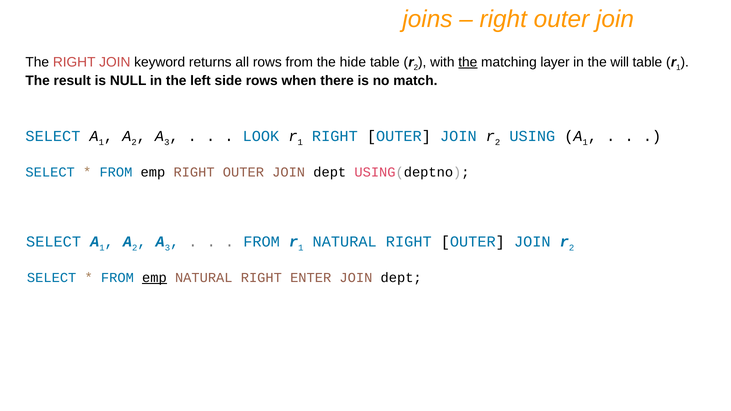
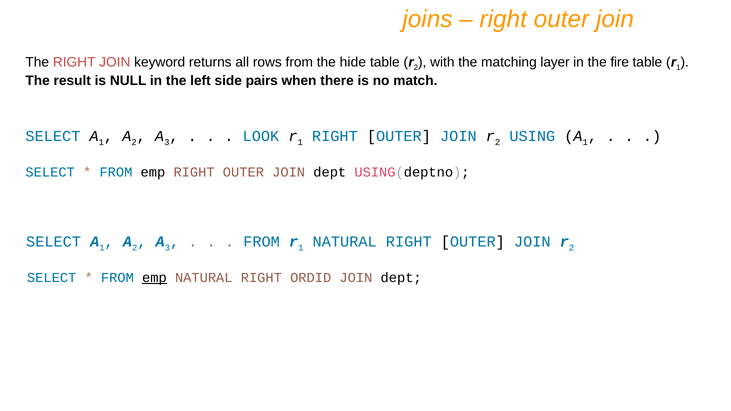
the at (468, 62) underline: present -> none
will: will -> fire
side rows: rows -> pairs
ENTER: ENTER -> ORDID
